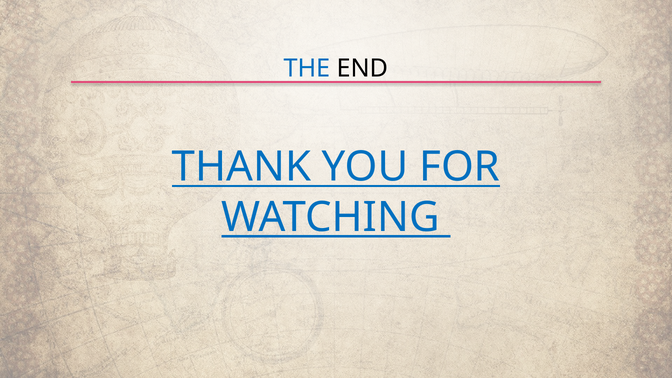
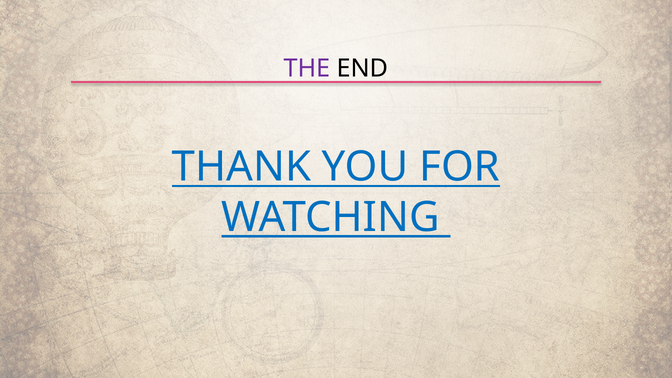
THE colour: blue -> purple
